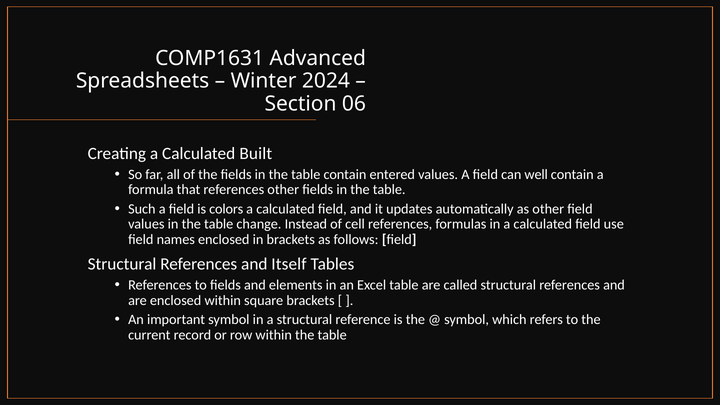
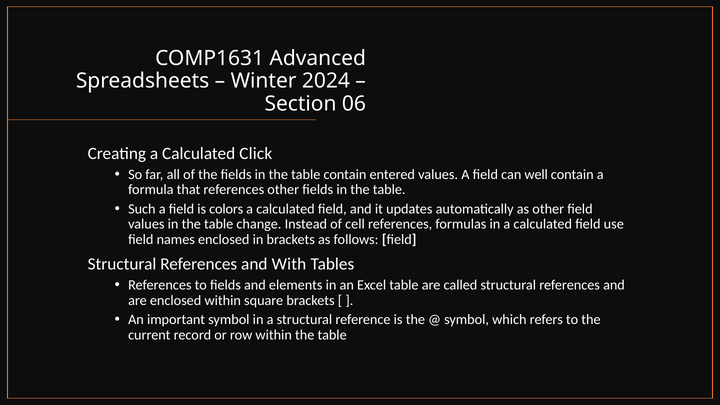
Built: Built -> Click
Itself: Itself -> With
